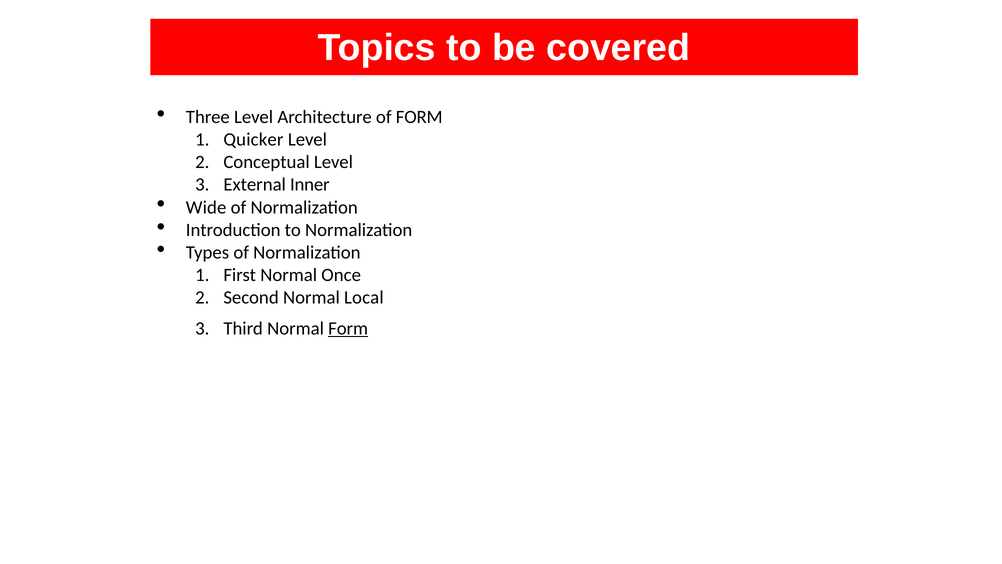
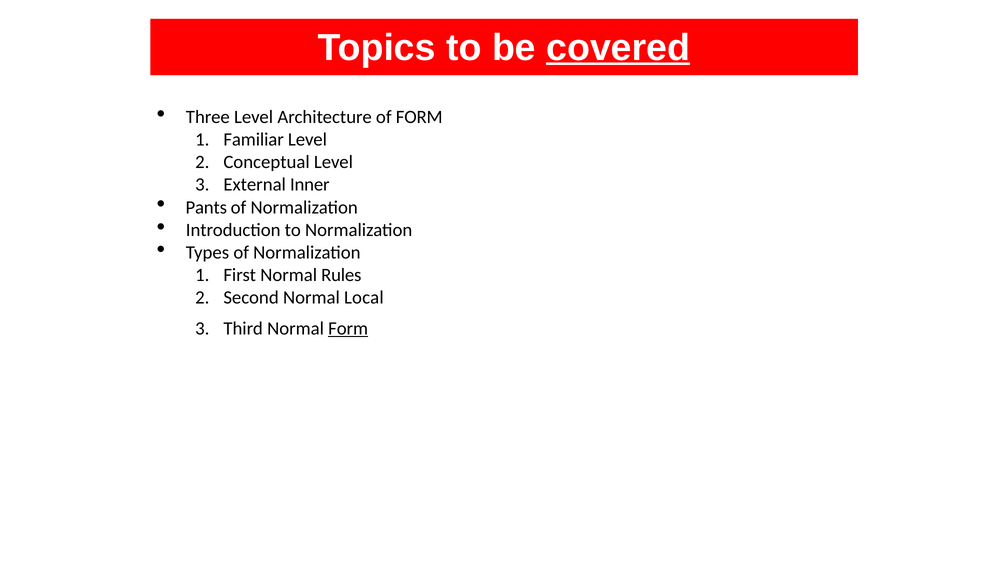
covered underline: none -> present
Quicker: Quicker -> Familiar
Wide: Wide -> Pants
Once: Once -> Rules
